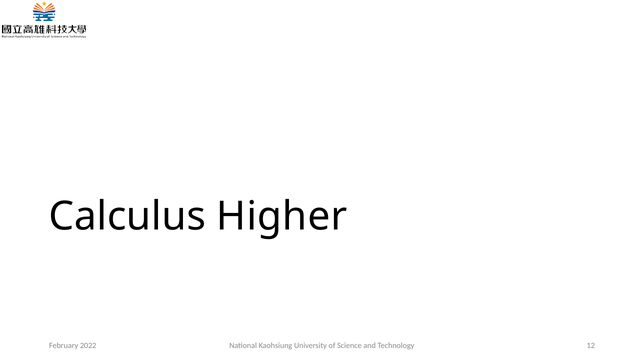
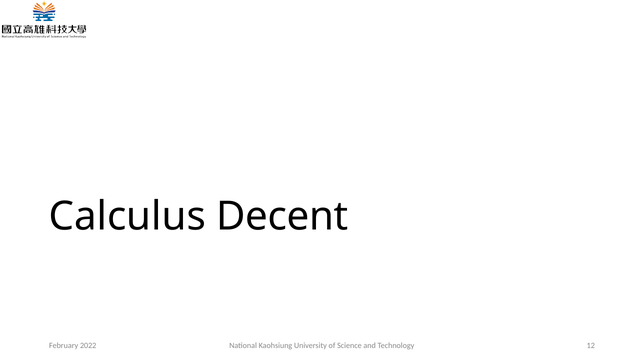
Higher: Higher -> Decent
